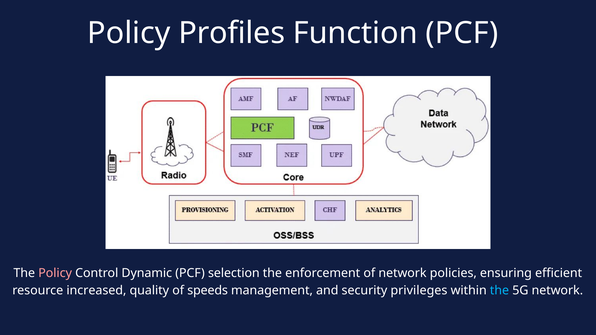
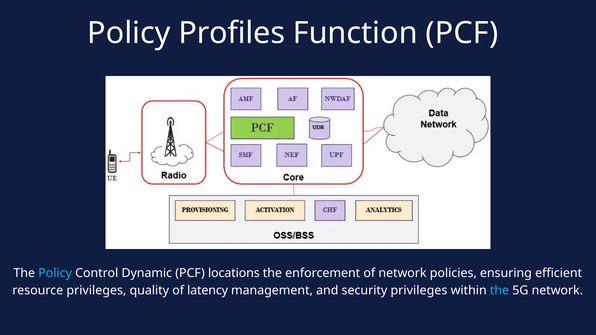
Policy at (55, 273) colour: pink -> light blue
selection: selection -> locations
resource increased: increased -> privileges
speeds: speeds -> latency
